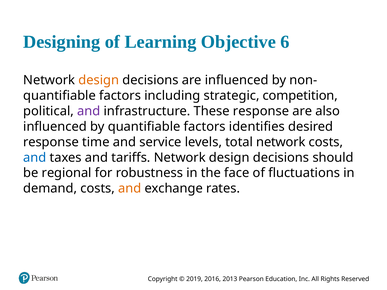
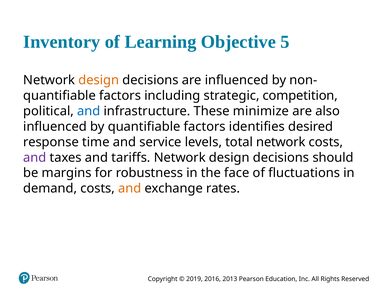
Designing: Designing -> Inventory
6: 6 -> 5
and at (89, 111) colour: purple -> blue
These response: response -> minimize
and at (35, 158) colour: blue -> purple
regional: regional -> margins
